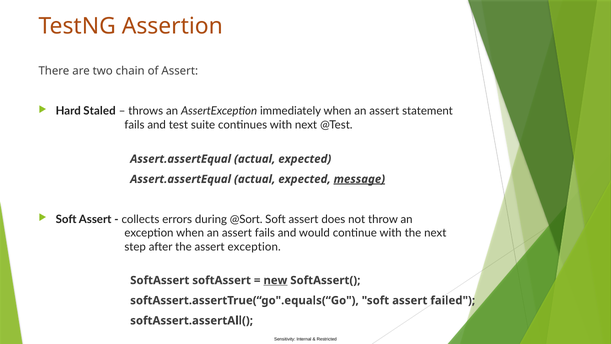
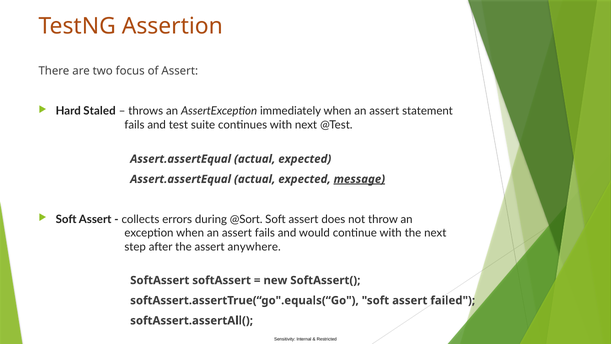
chain: chain -> focus
assert exception: exception -> anywhere
new underline: present -> none
